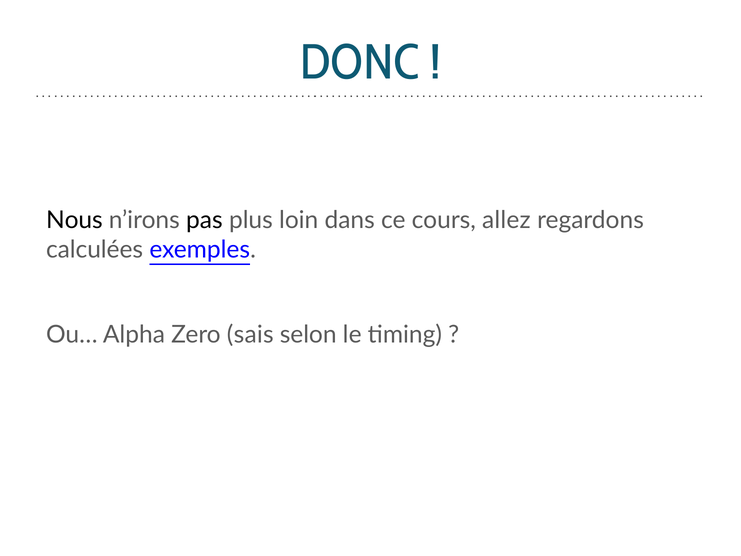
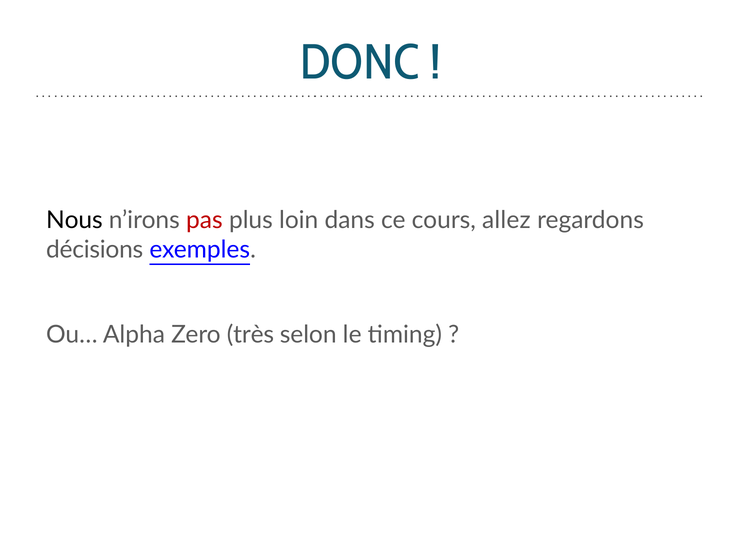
pas colour: black -> red
calculées: calculées -> décisions
sais: sais -> très
